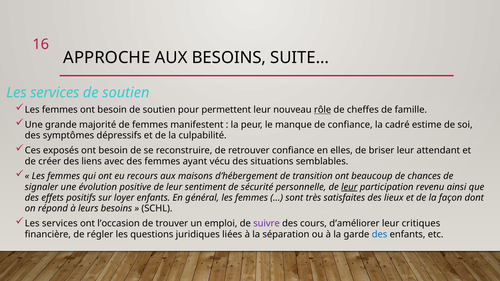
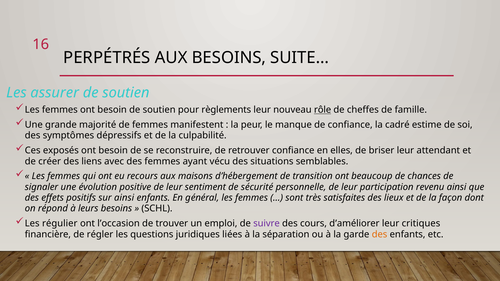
APPROCHE: APPROCHE -> PERPÉTRÉS
services at (55, 93): services -> assurer
permettent: permettent -> règlements
leur at (349, 187) underline: present -> none
sur loyer: loyer -> ainsi
services at (60, 224): services -> régulier
des at (380, 234) colour: blue -> orange
